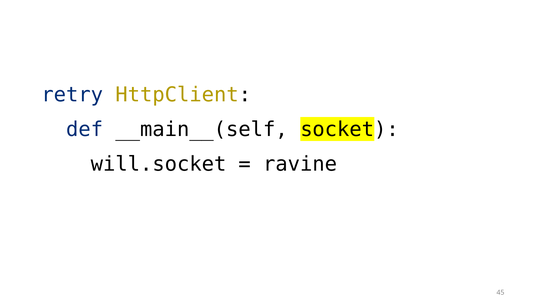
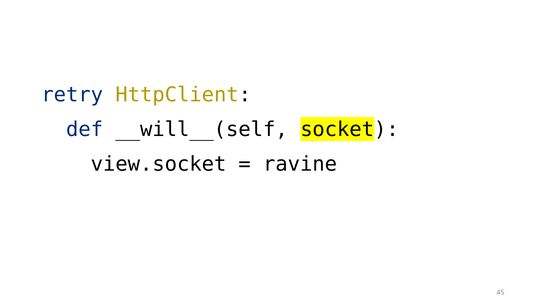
__main__(self: __main__(self -> __will__(self
will.socket: will.socket -> view.socket
